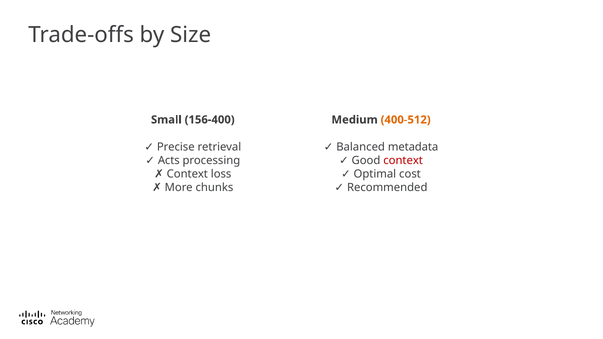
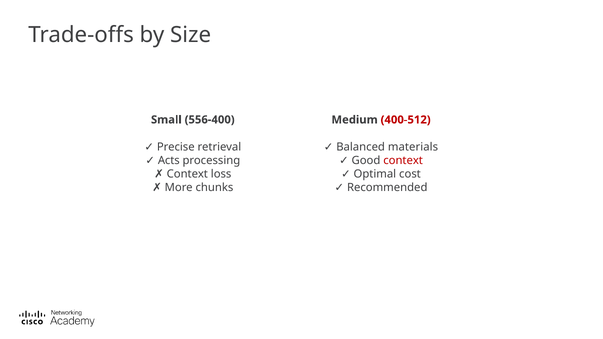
156-400: 156-400 -> 556-400
400-512 colour: orange -> red
metadata: metadata -> materials
